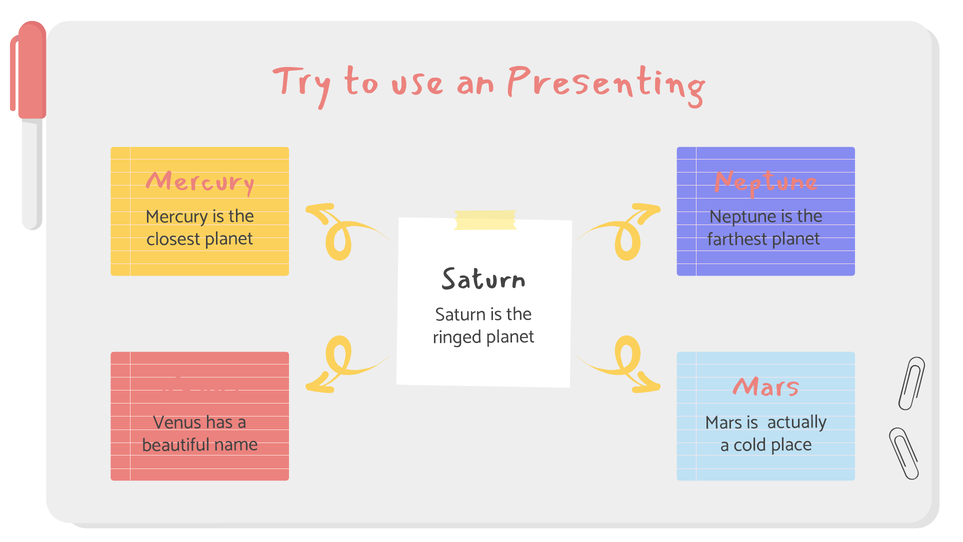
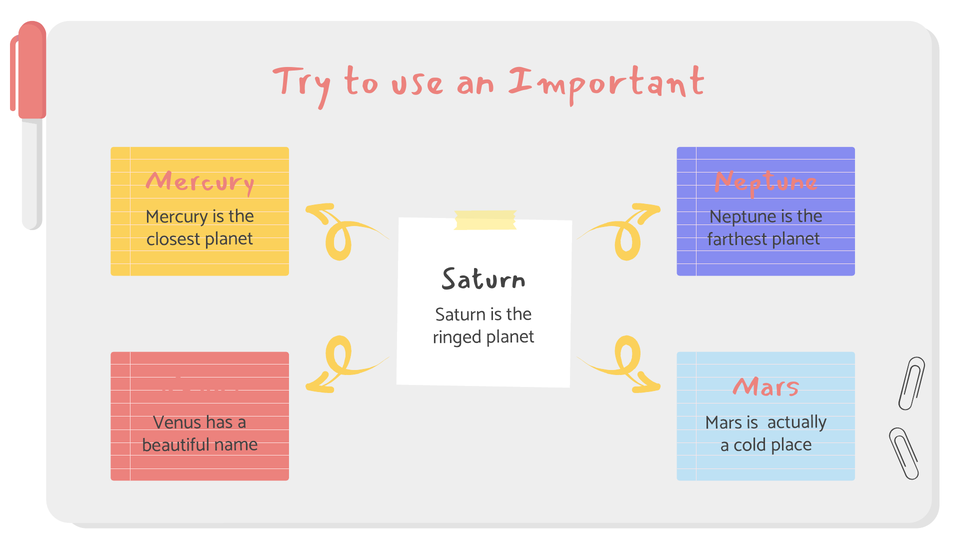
Presenting: Presenting -> Important
